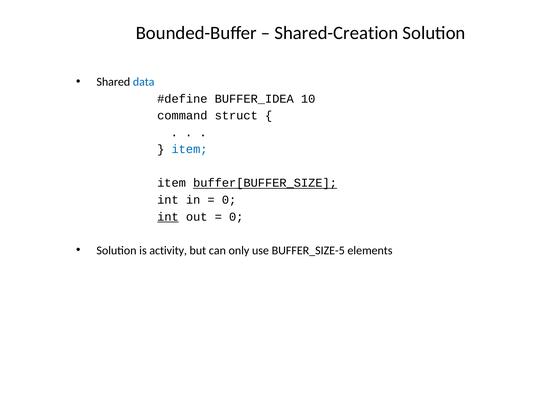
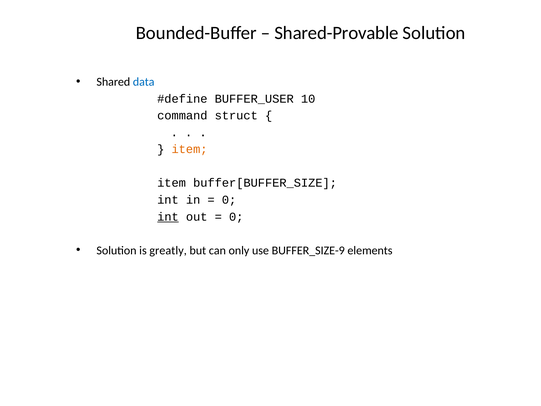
Shared-Creation: Shared-Creation -> Shared-Provable
BUFFER_IDEA: BUFFER_IDEA -> BUFFER_USER
item at (190, 149) colour: blue -> orange
buffer[BUFFER_SIZE underline: present -> none
activity: activity -> greatly
BUFFER_SIZE-5: BUFFER_SIZE-5 -> BUFFER_SIZE-9
